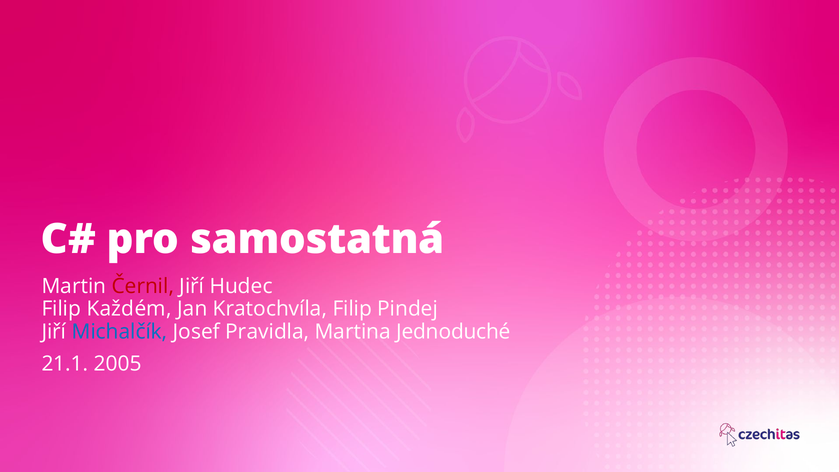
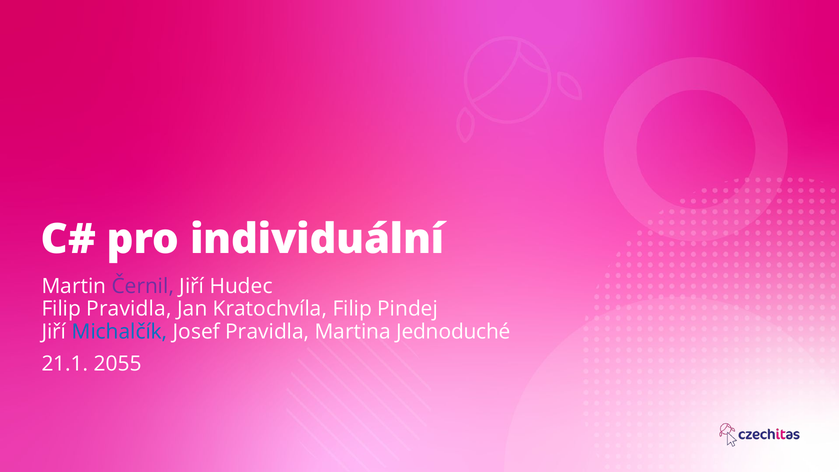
samostatná: samostatná -> individuální
Černil colour: red -> purple
Filip Každém: Každém -> Pravidla
2005: 2005 -> 2055
